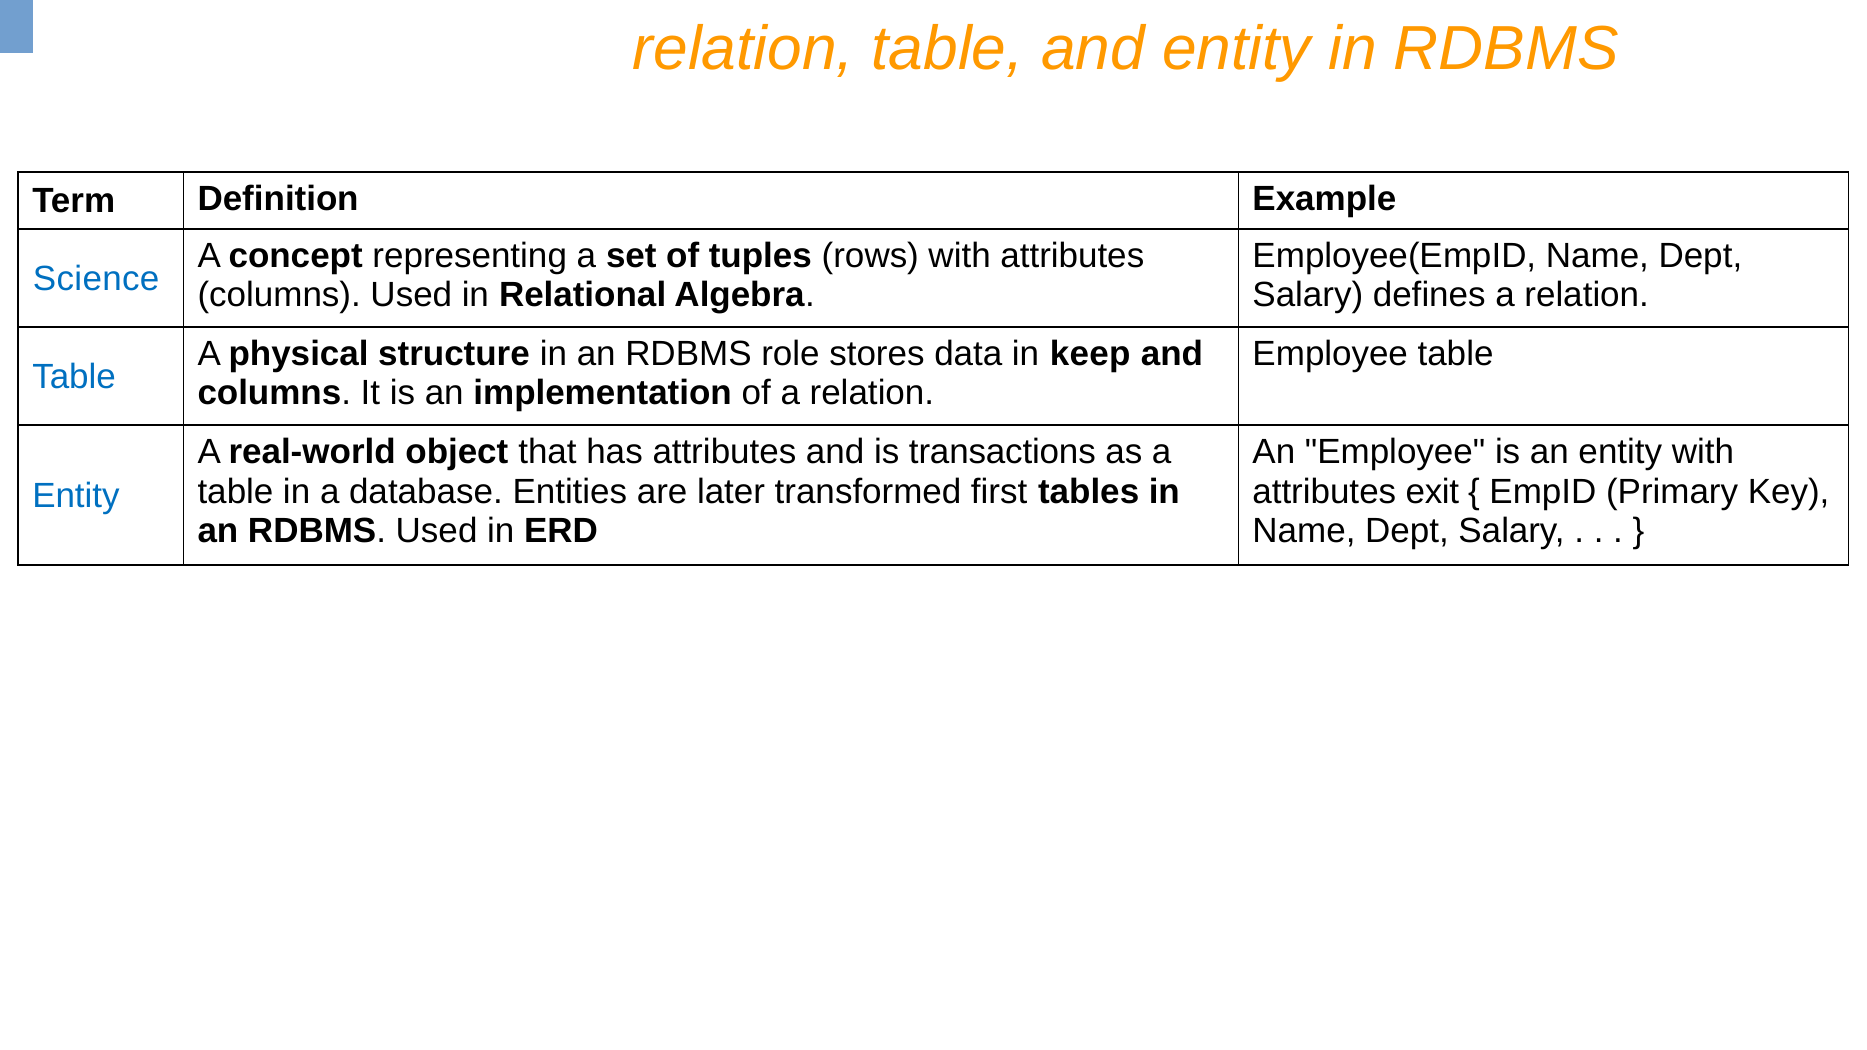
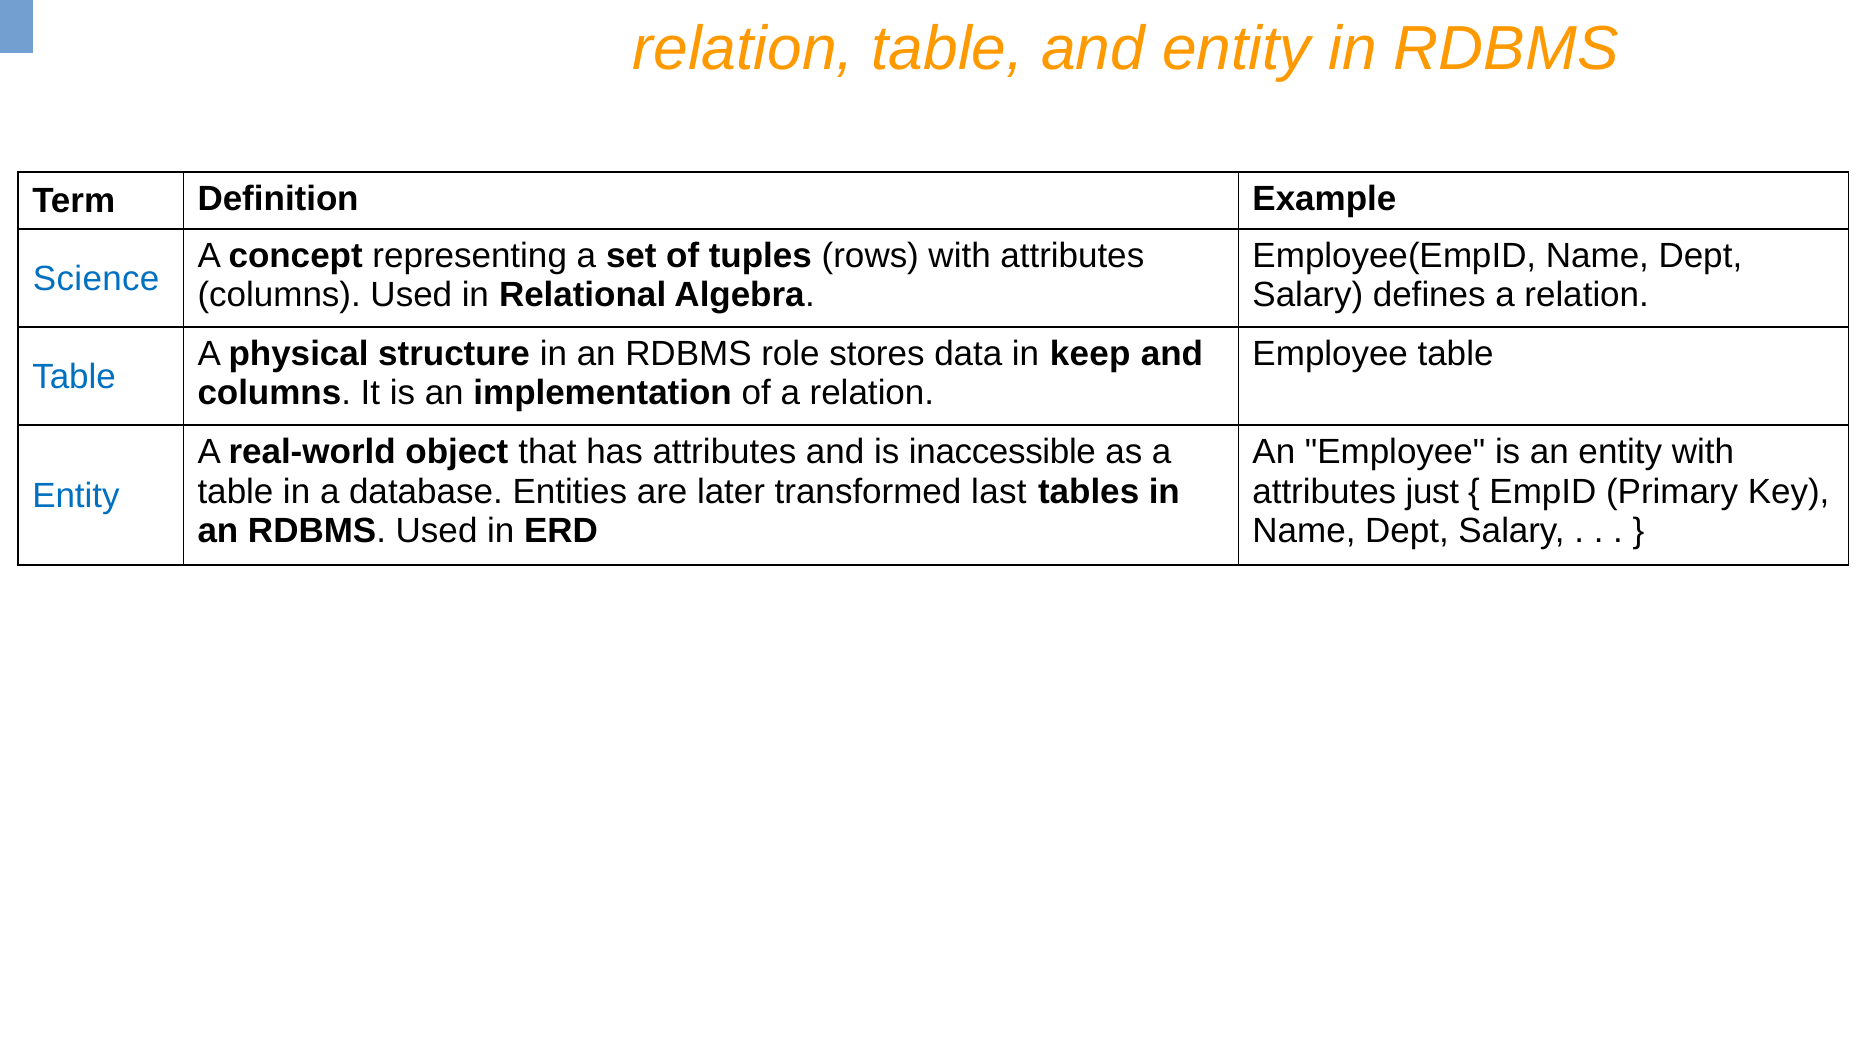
transactions: transactions -> inaccessible
first: first -> last
exit: exit -> just
